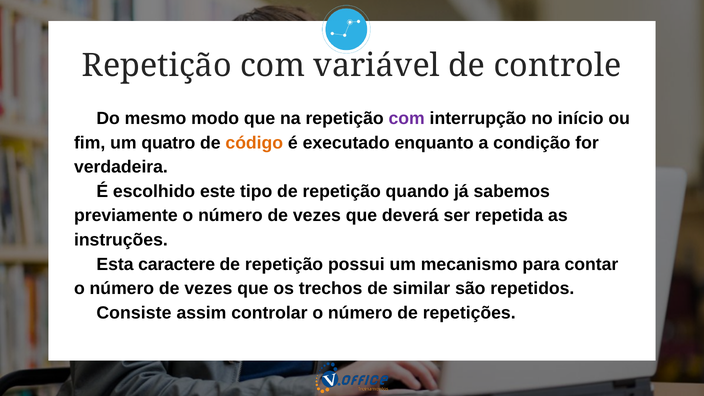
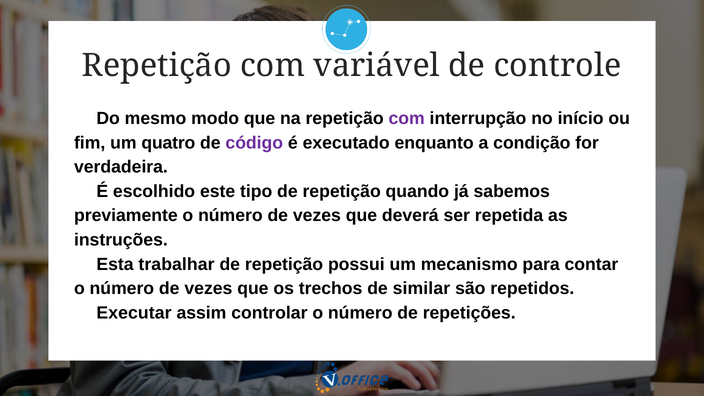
código colour: orange -> purple
caractere: caractere -> trabalhar
Consiste: Consiste -> Executar
